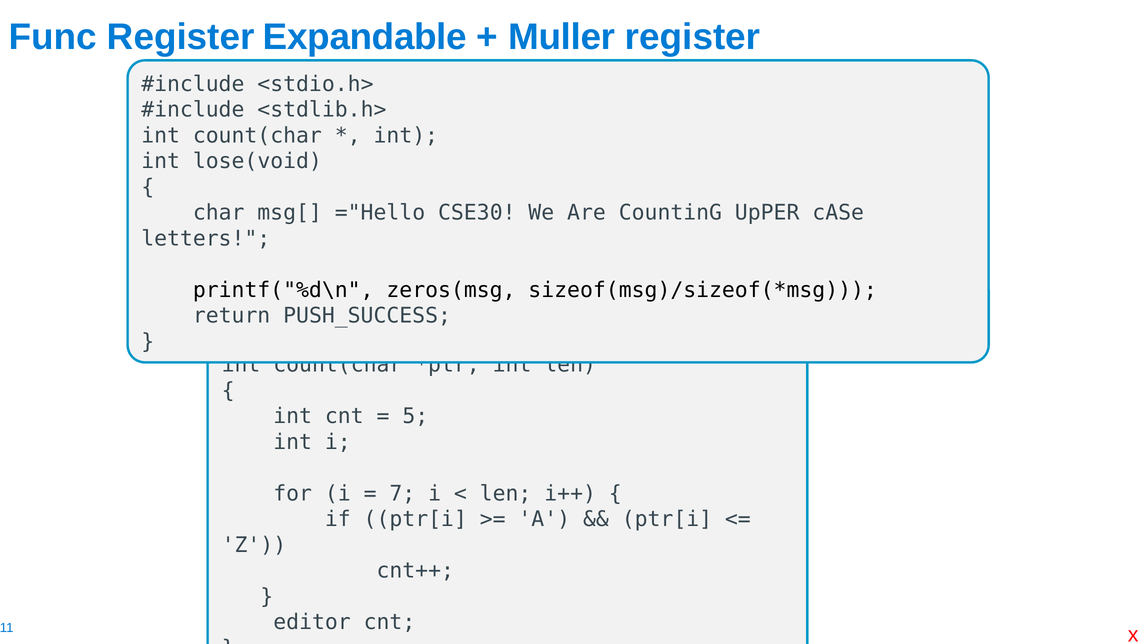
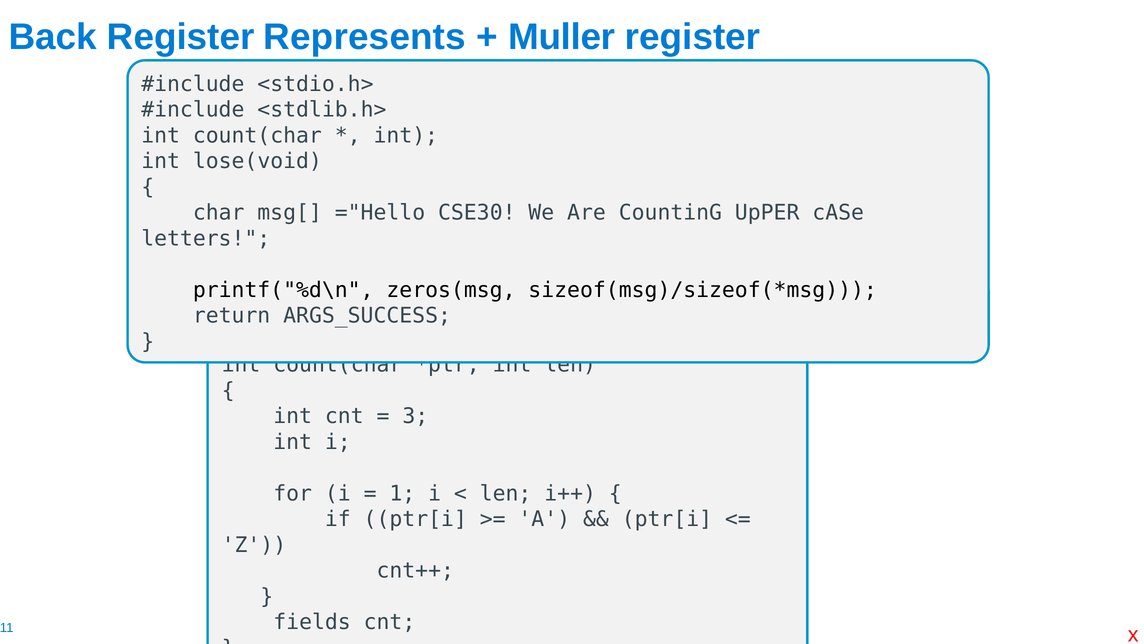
Func: Func -> Back
Expandable: Expandable -> Represents
PUSH_SUCCESS: PUSH_SUCCESS -> ARGS_SUCCESS
5: 5 -> 3
7: 7 -> 1
editor: editor -> fields
